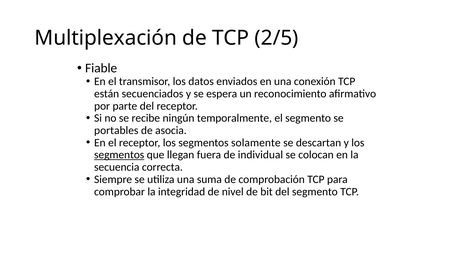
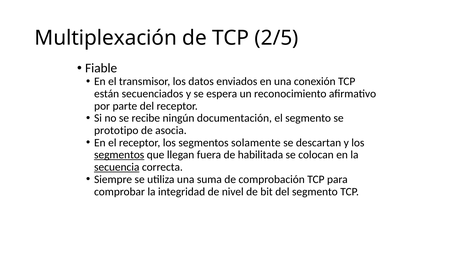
temporalmente: temporalmente -> documentación
portables: portables -> prototipo
individual: individual -> habilitada
secuencia underline: none -> present
